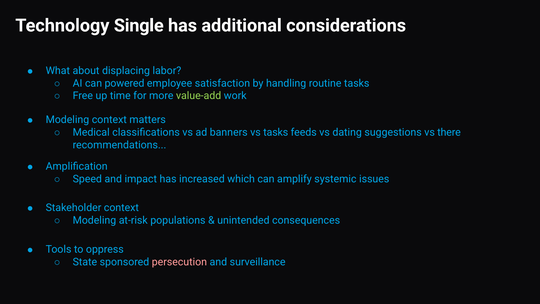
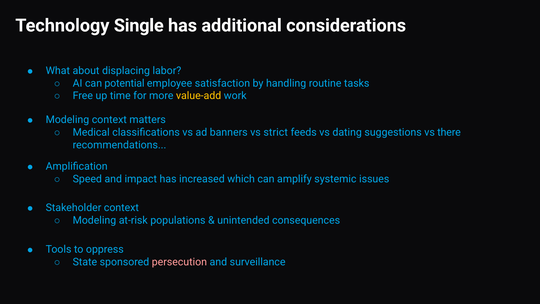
powered: powered -> potential
value-add colour: light green -> yellow
vs tasks: tasks -> strict
